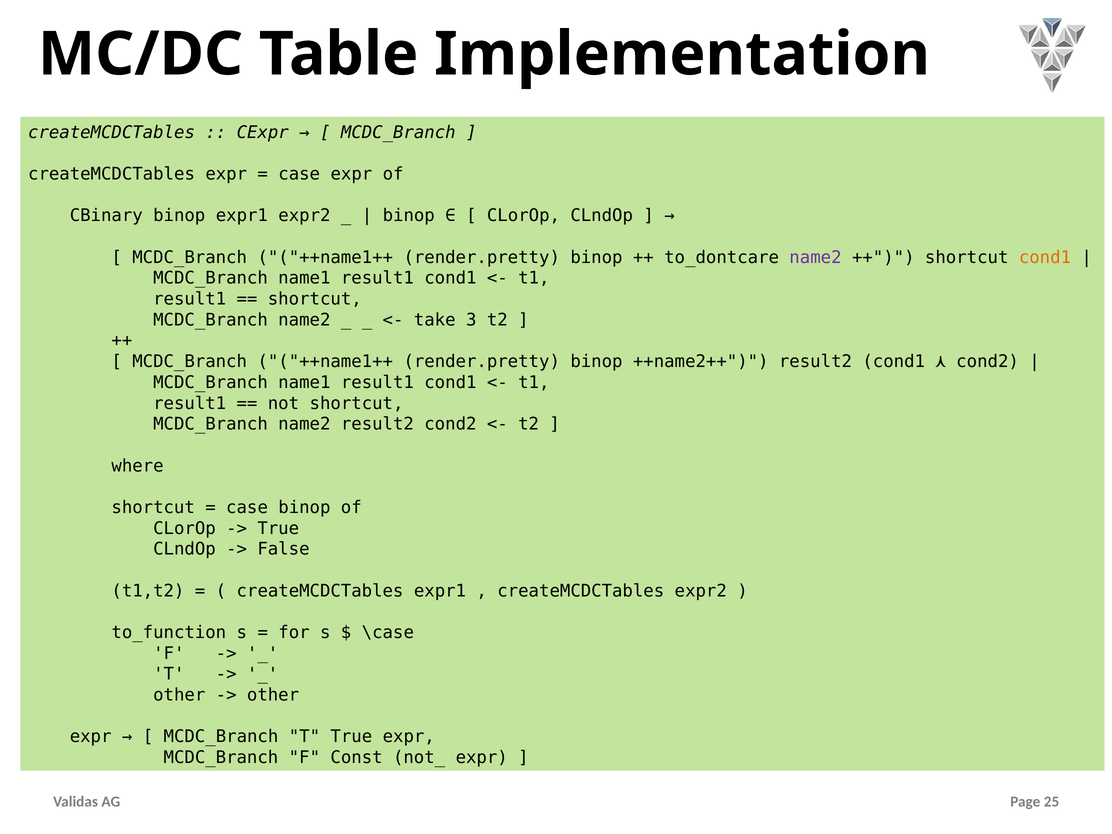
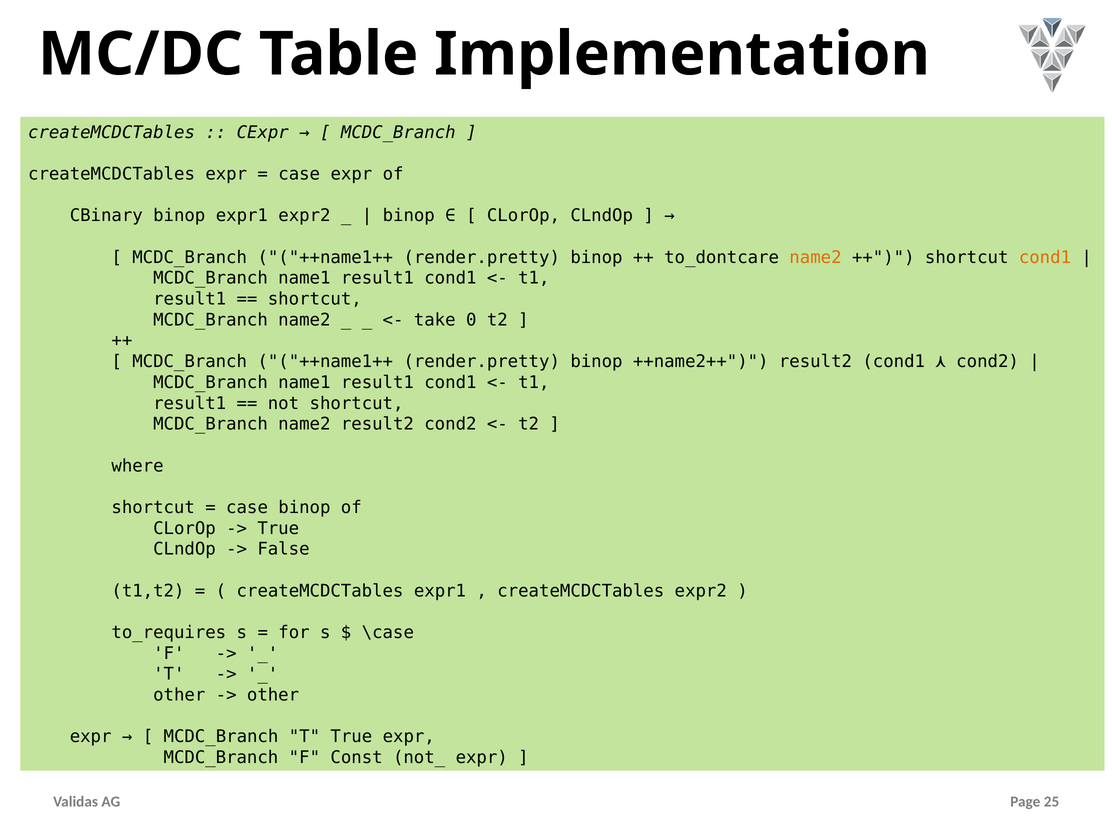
name2 at (815, 257) colour: purple -> orange
3: 3 -> 0
to_function: to_function -> to_requires
